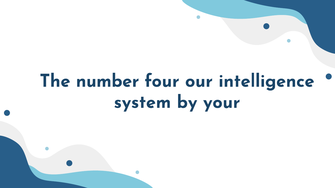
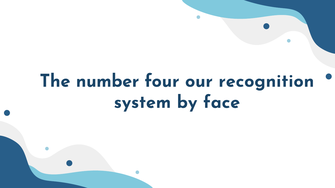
intelligence: intelligence -> recognition
your: your -> face
